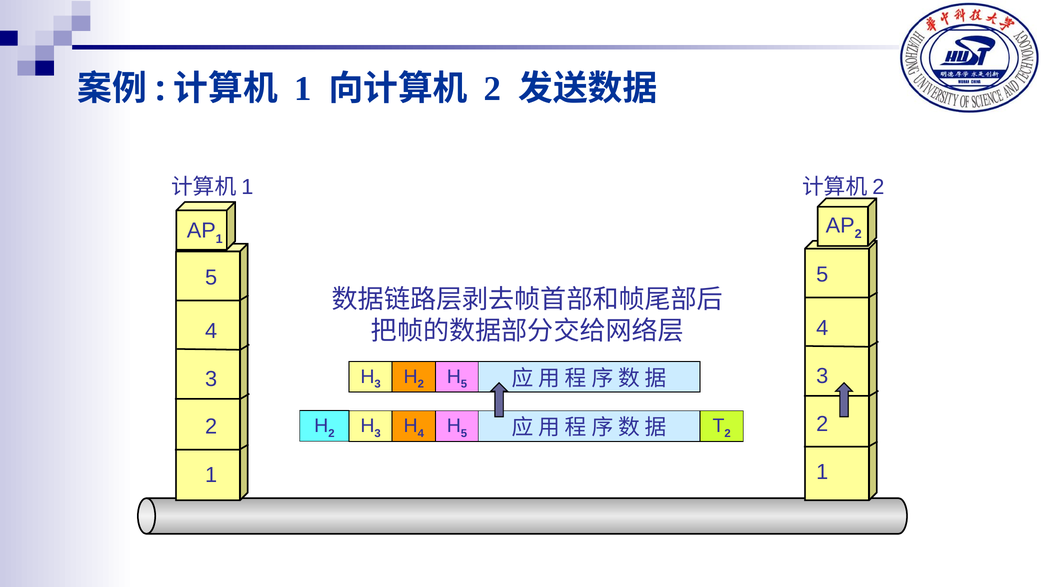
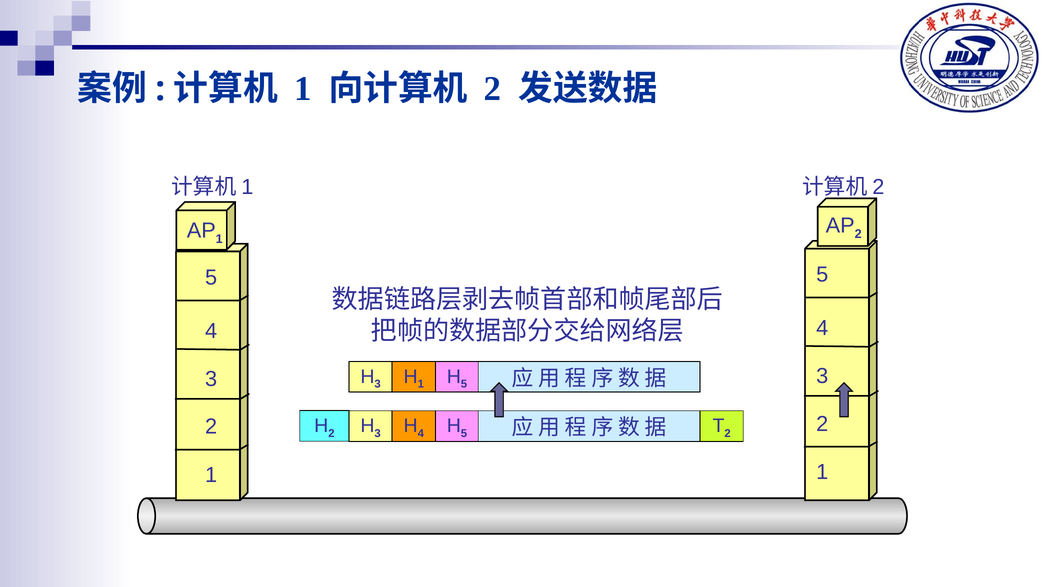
2 at (421, 384): 2 -> 1
